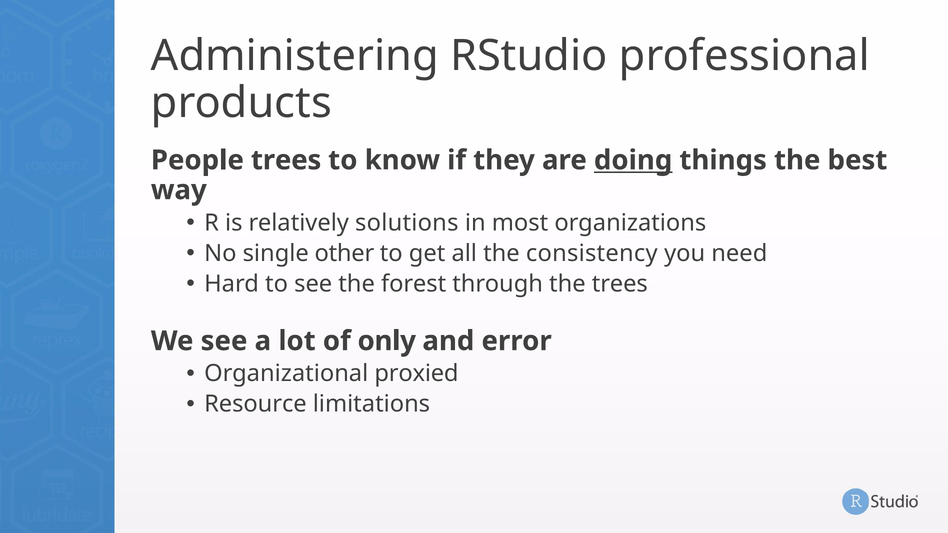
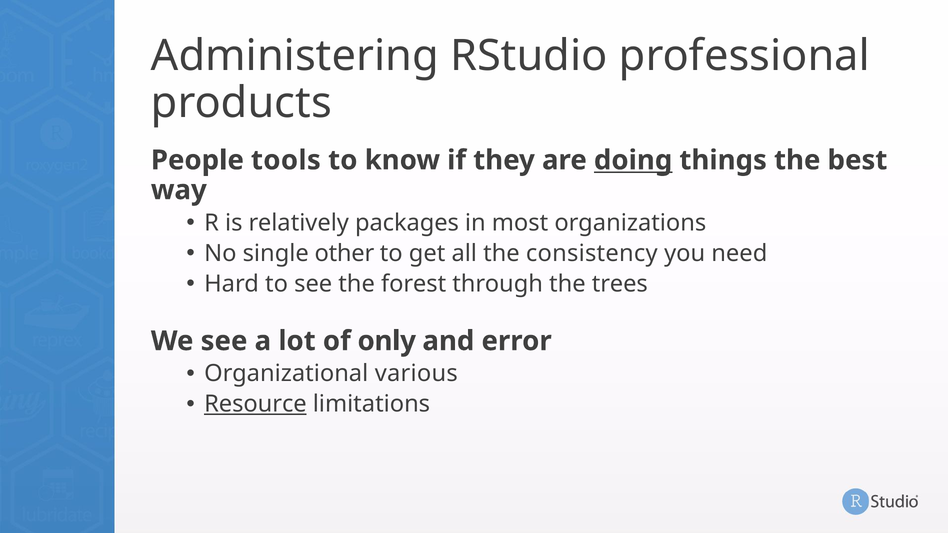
People trees: trees -> tools
solutions: solutions -> packages
proxied: proxied -> various
Resource underline: none -> present
